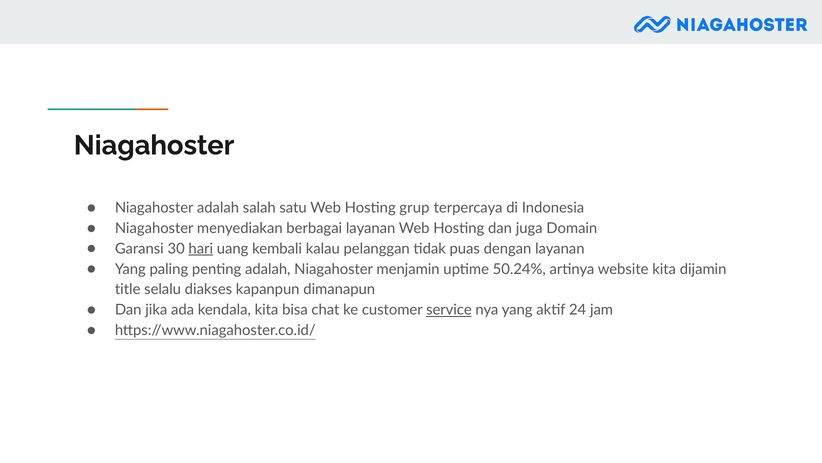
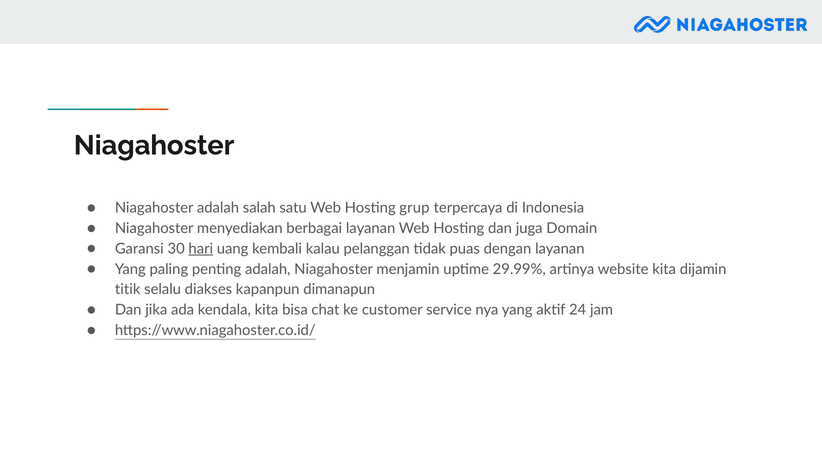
50.24%: 50.24% -> 29.99%
title: title -> titik
service underline: present -> none
